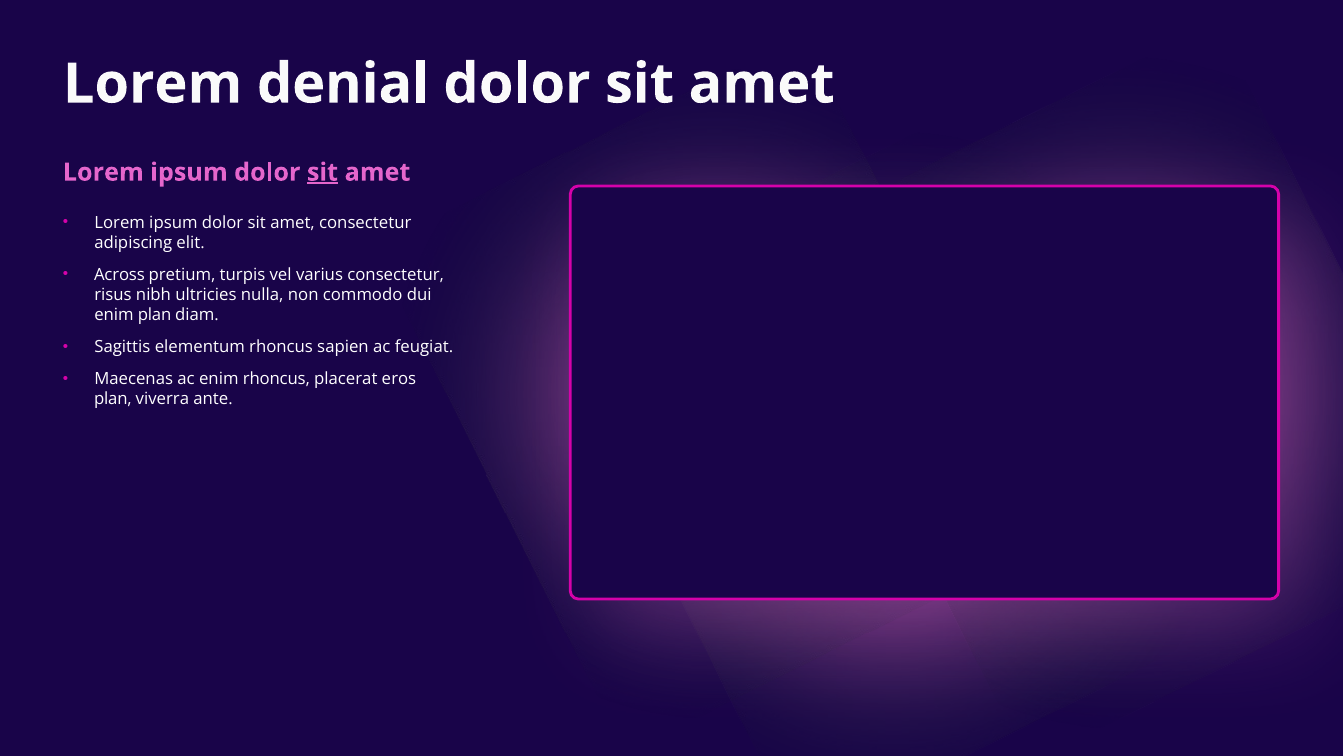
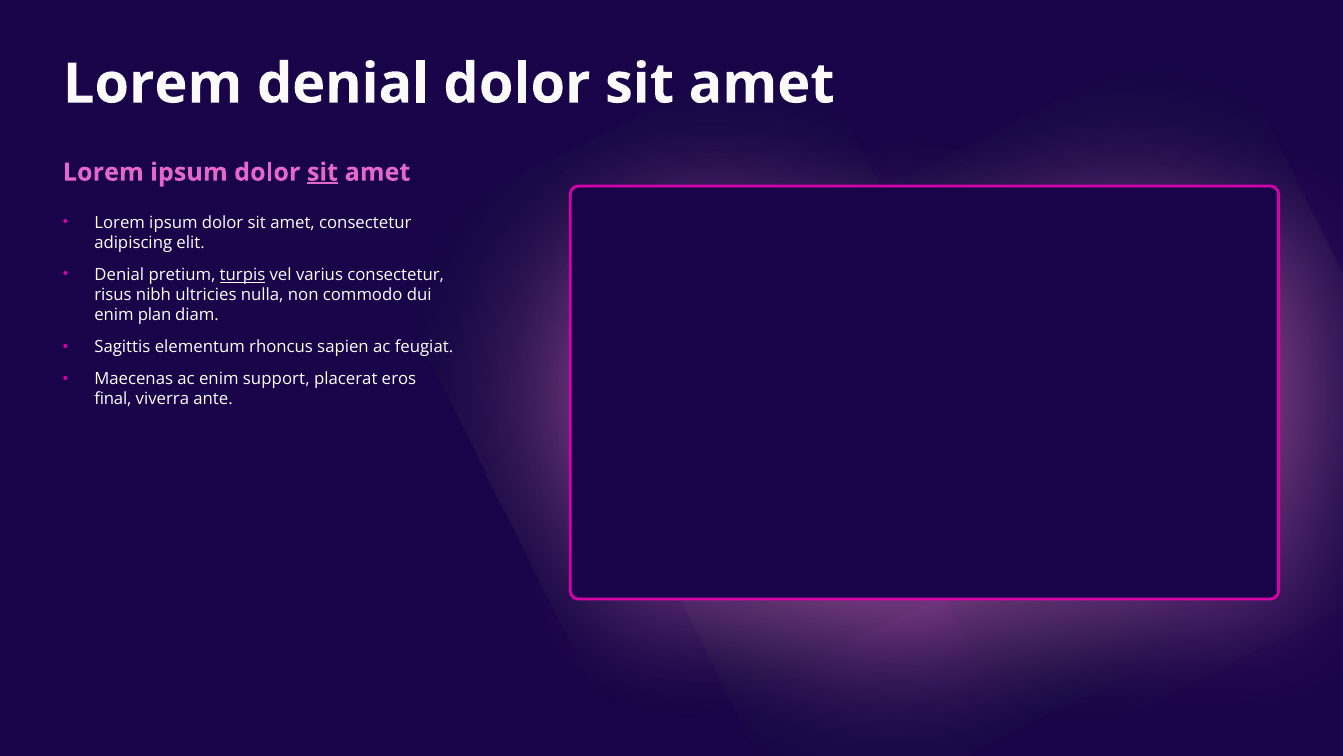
Across at (119, 275): Across -> Denial
turpis underline: none -> present
enim rhoncus: rhoncus -> support
plan at (113, 399): plan -> final
